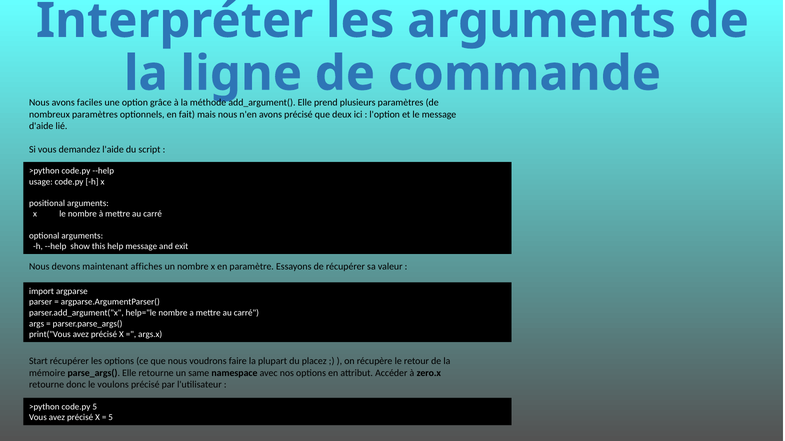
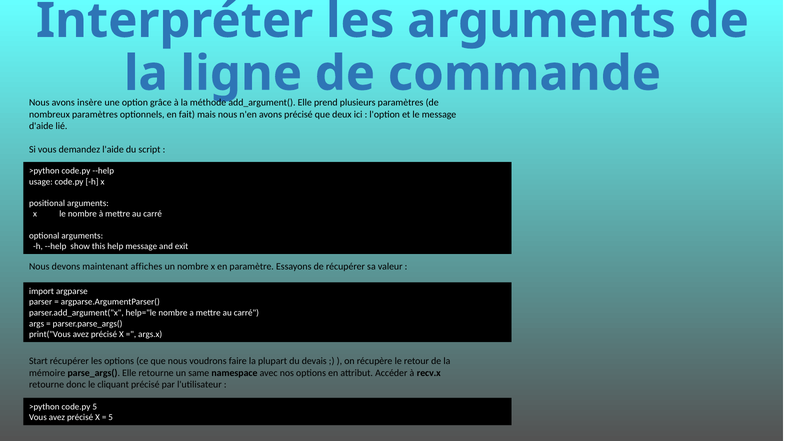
faciles: faciles -> insère
placez: placez -> devais
zero.x: zero.x -> recv.x
voulons: voulons -> cliquant
